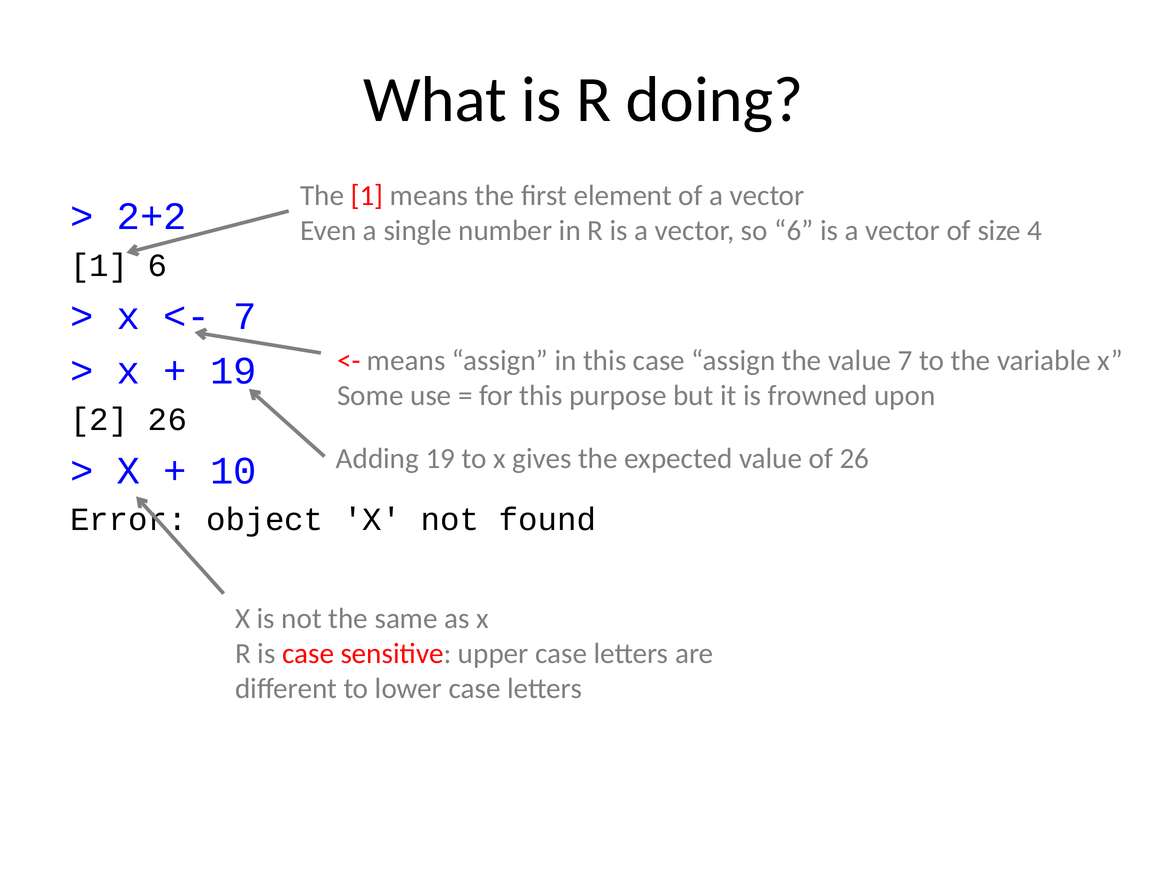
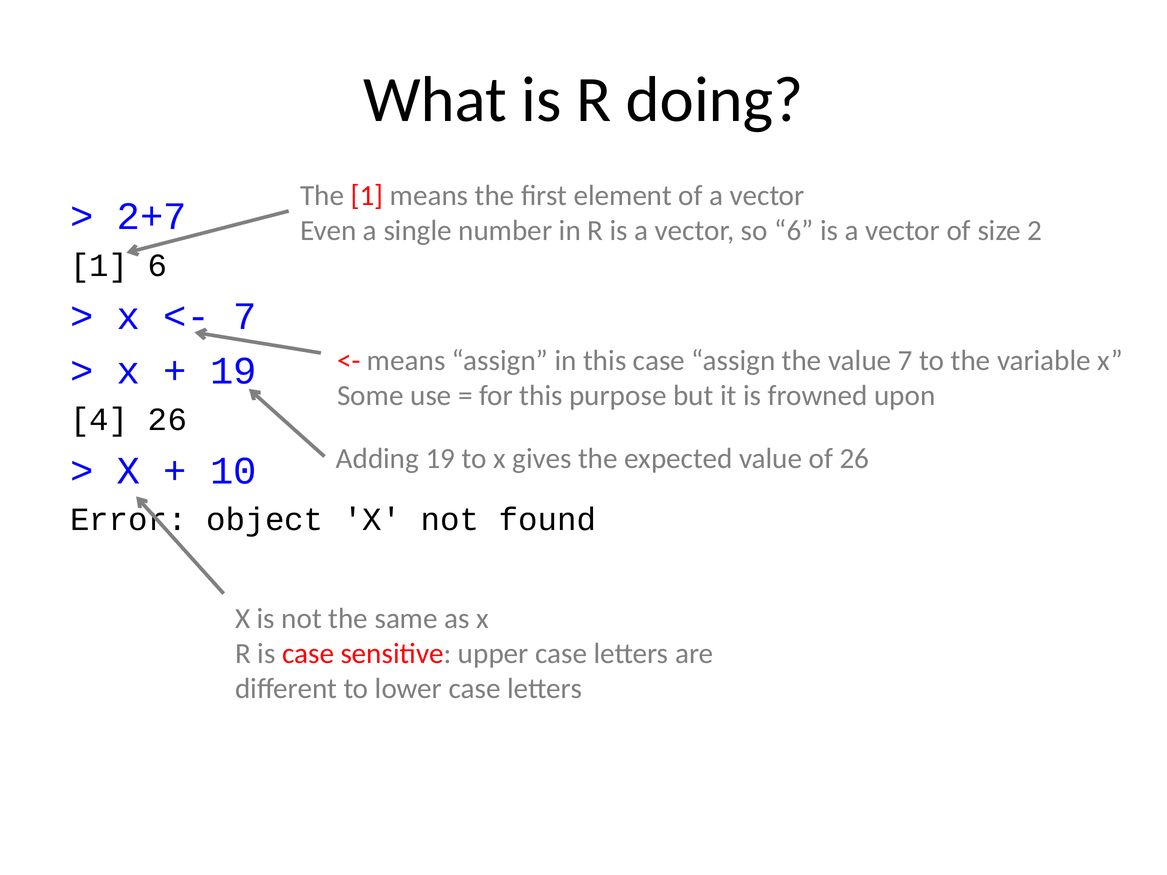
2+2: 2+2 -> 2+7
4: 4 -> 2
2: 2 -> 4
